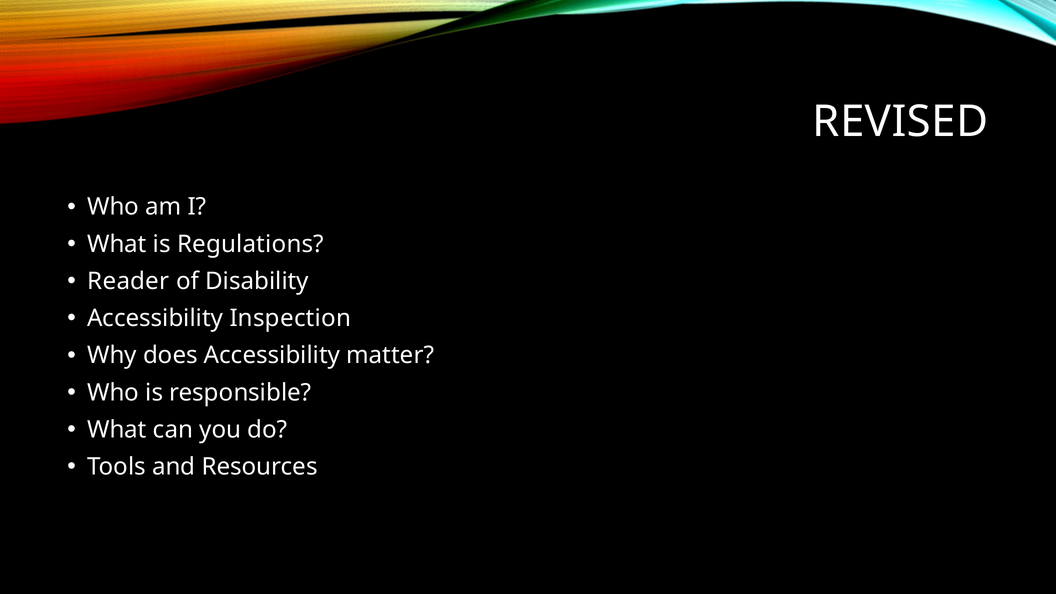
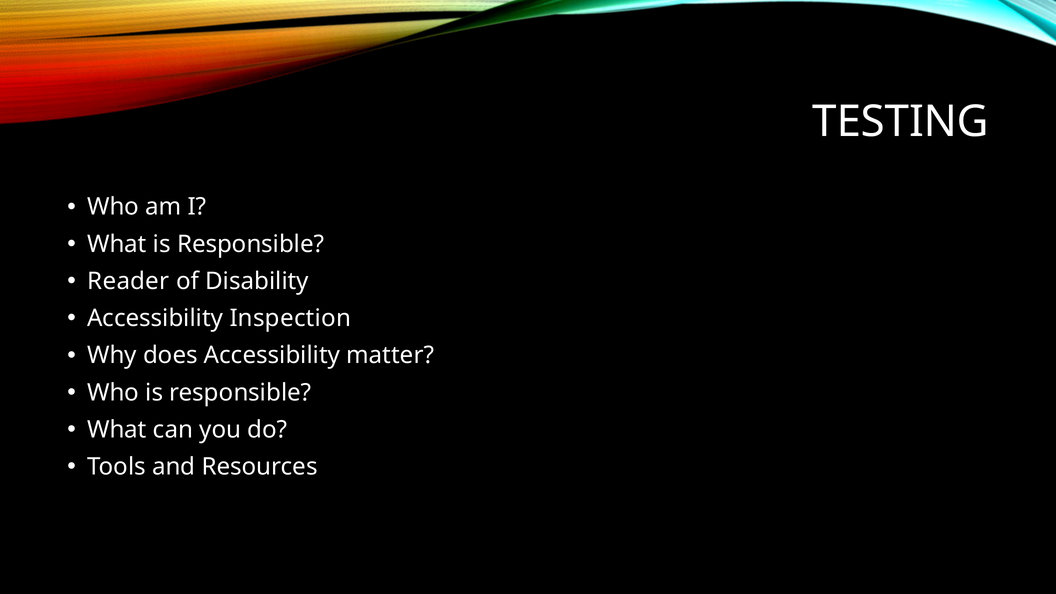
REVISED: REVISED -> TESTING
What is Regulations: Regulations -> Responsible
